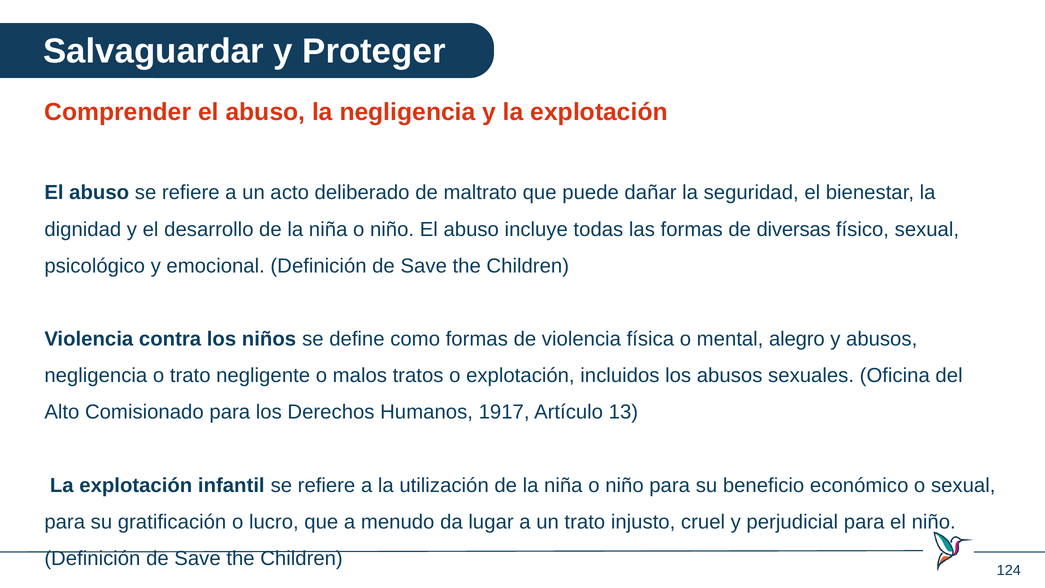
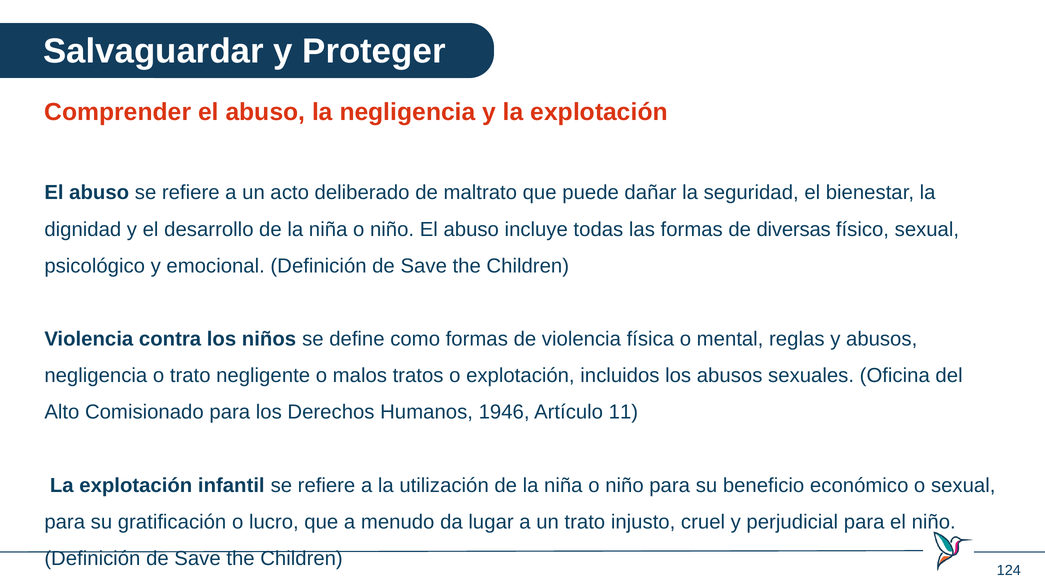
alegro: alegro -> reglas
1917: 1917 -> 1946
13: 13 -> 11
